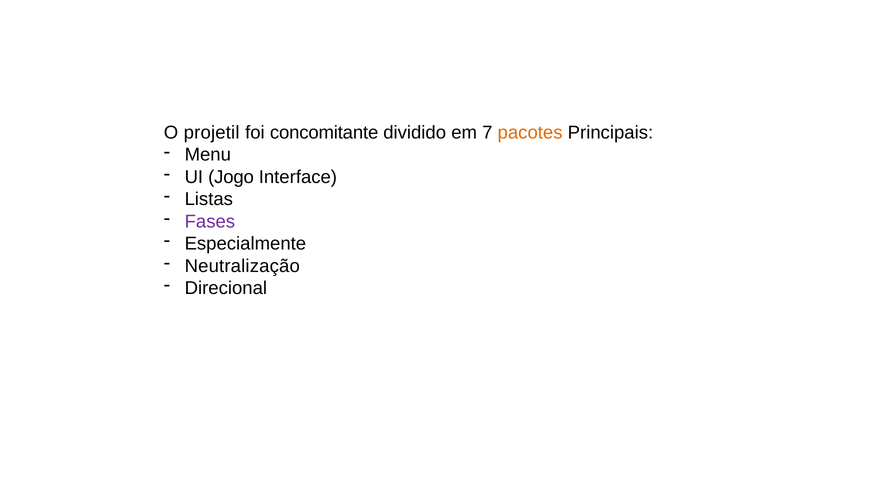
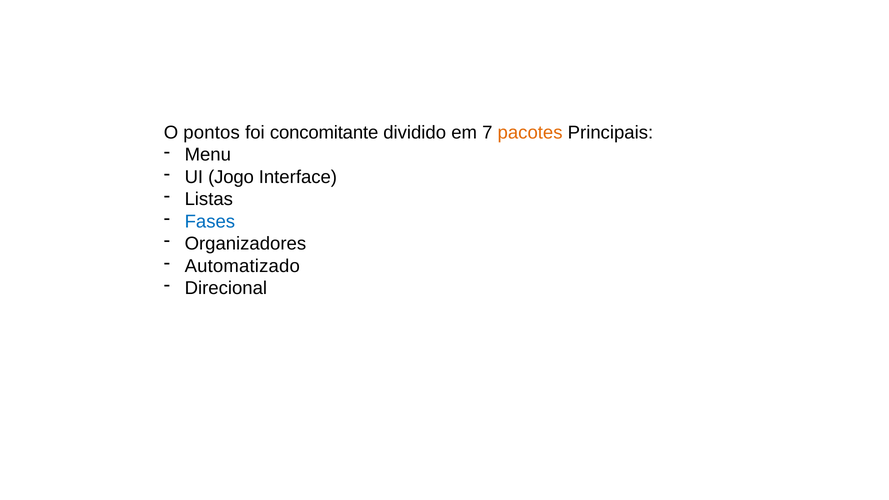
projetil: projetil -> pontos
Fases colour: purple -> blue
Especialmente: Especialmente -> Organizadores
Neutralização: Neutralização -> Automatizado
